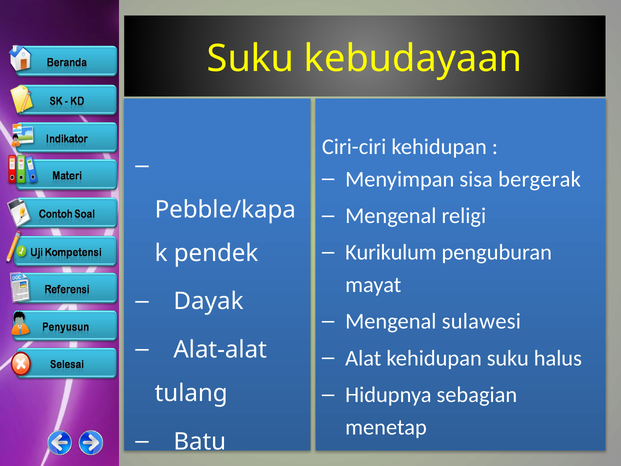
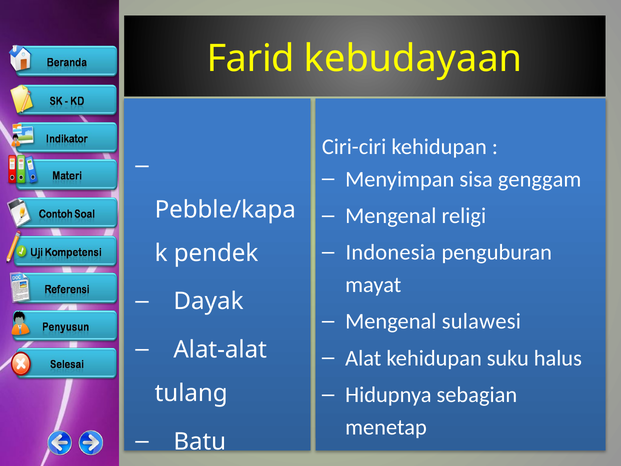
Suku at (251, 59): Suku -> Farid
bergerak: bergerak -> genggam
Kurikulum: Kurikulum -> Indonesia
